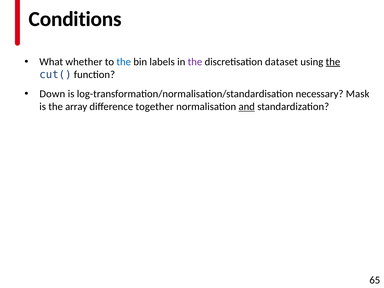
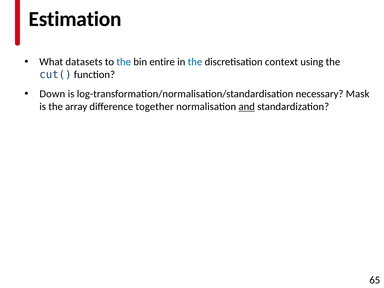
Conditions: Conditions -> Estimation
whether: whether -> datasets
labels: labels -> entire
the at (195, 62) colour: purple -> blue
dataset: dataset -> context
the at (333, 62) underline: present -> none
